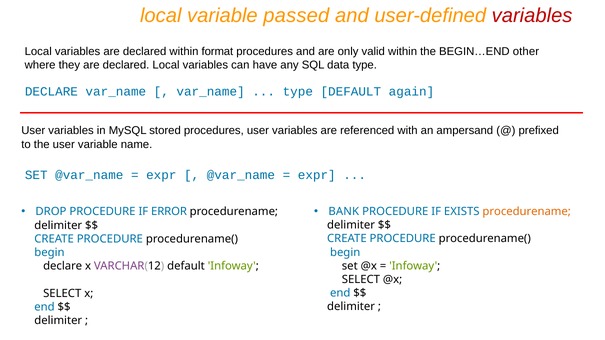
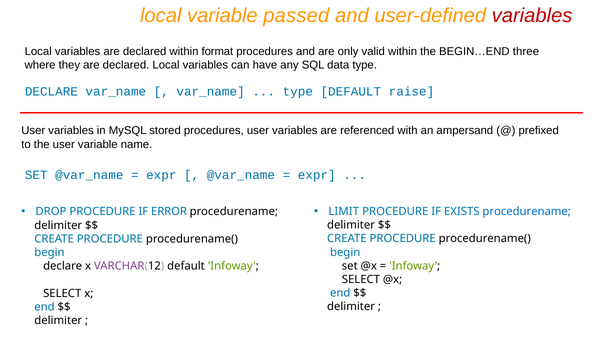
other: other -> three
again: again -> raise
BANK: BANK -> LIMIT
procedurename at (527, 212) colour: orange -> blue
